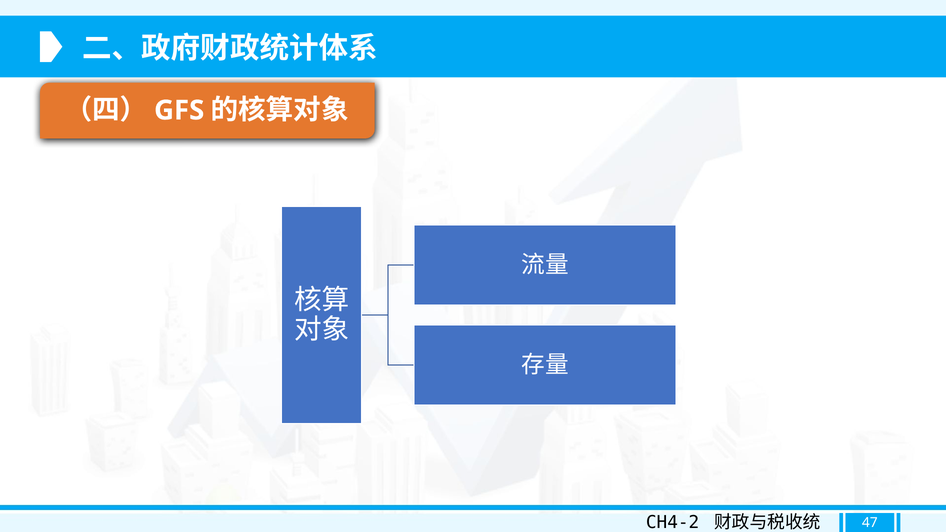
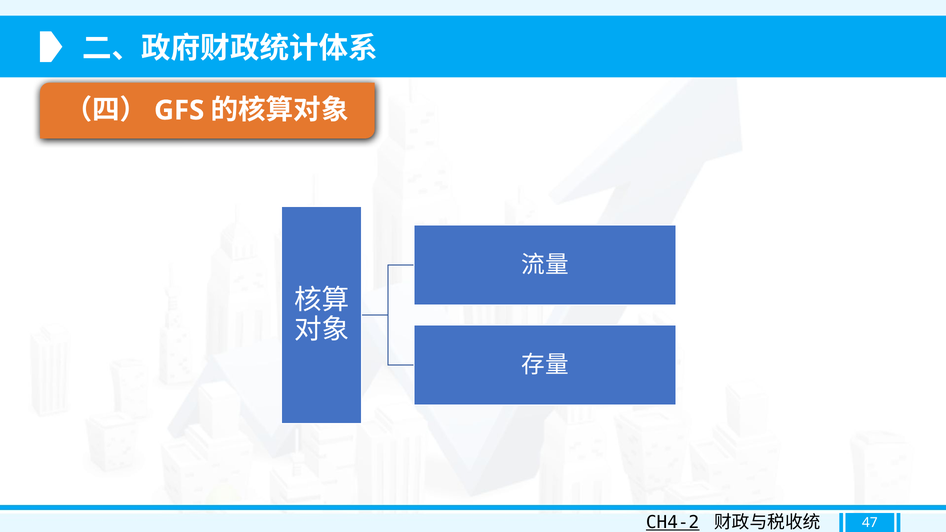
CH4-2 underline: none -> present
